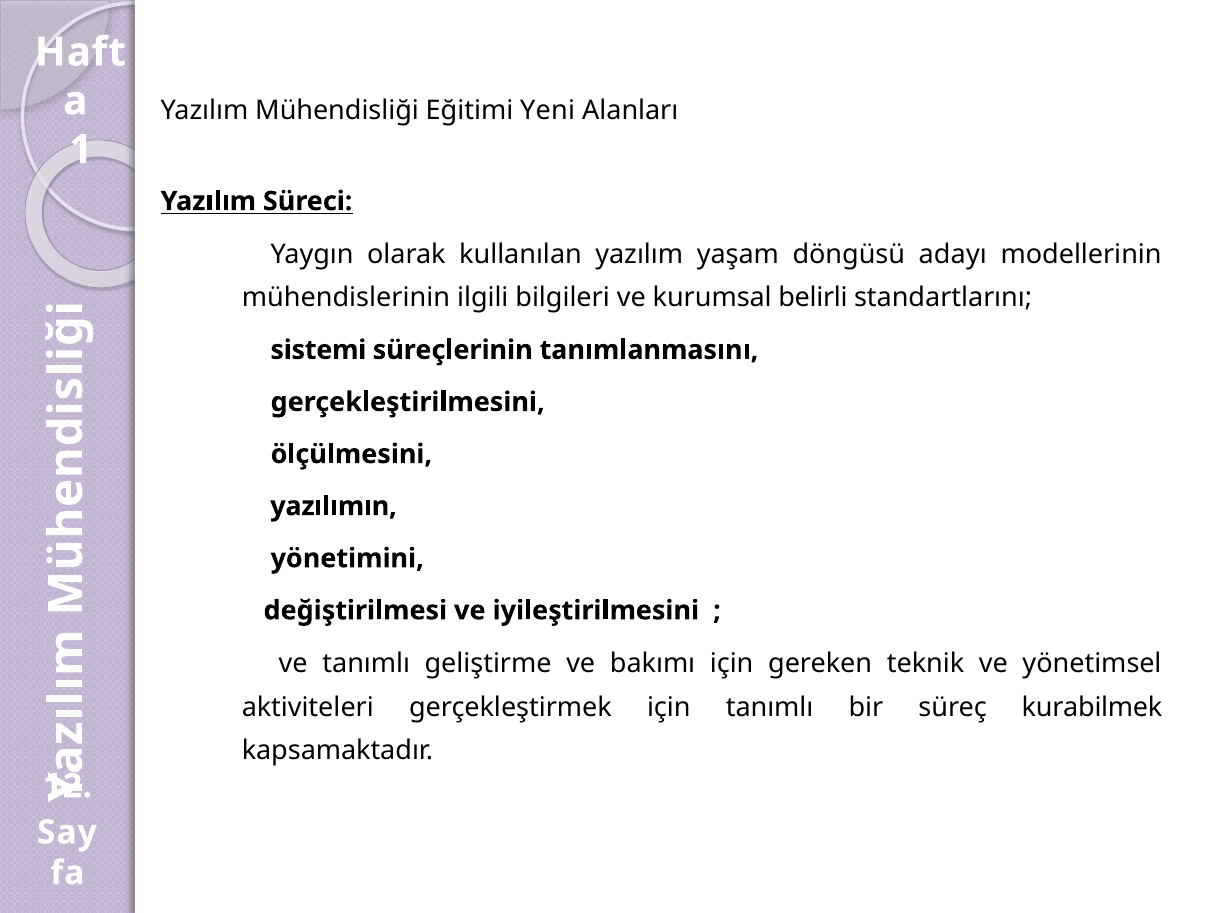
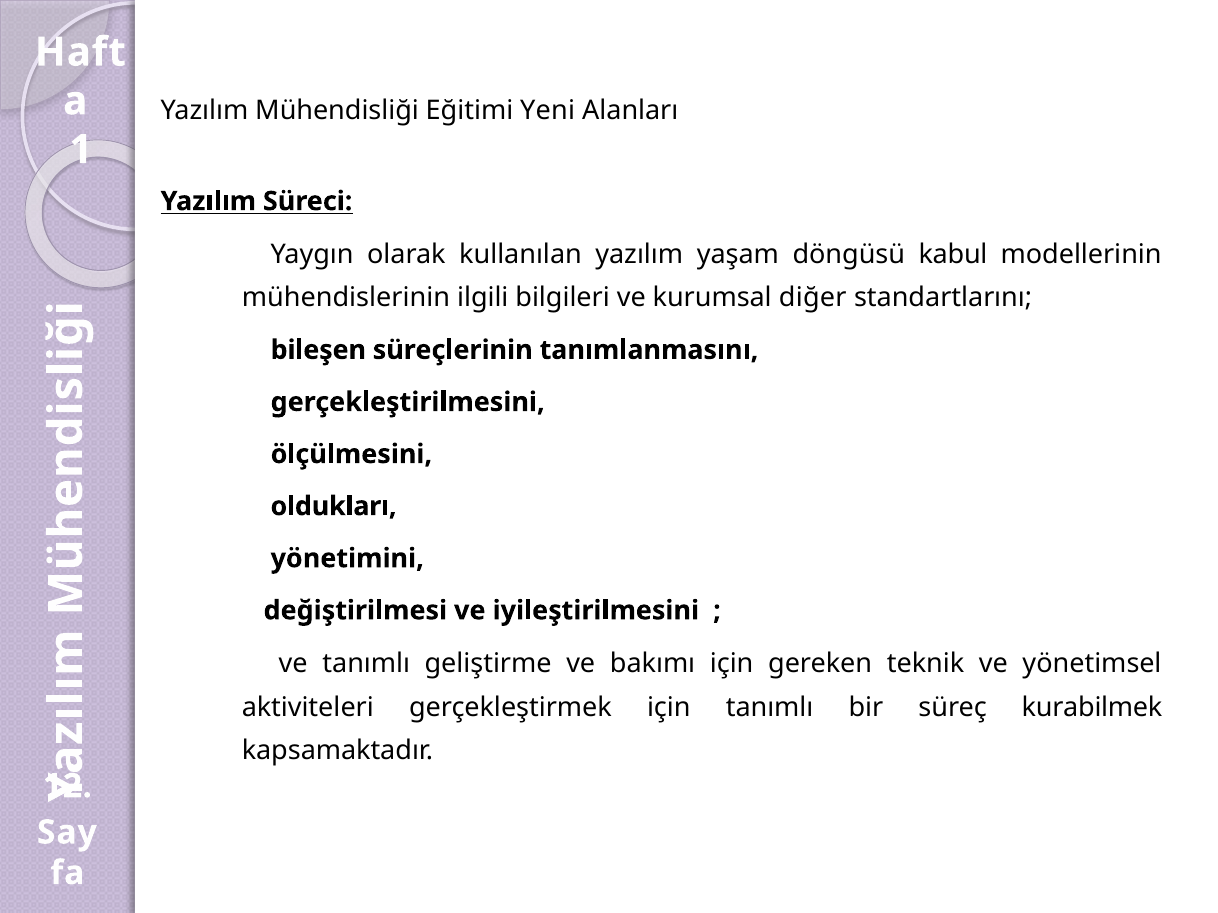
adayı: adayı -> kabul
belirli: belirli -> diğer
sistemi: sistemi -> bileşen
yazılımın: yazılımın -> oldukları
